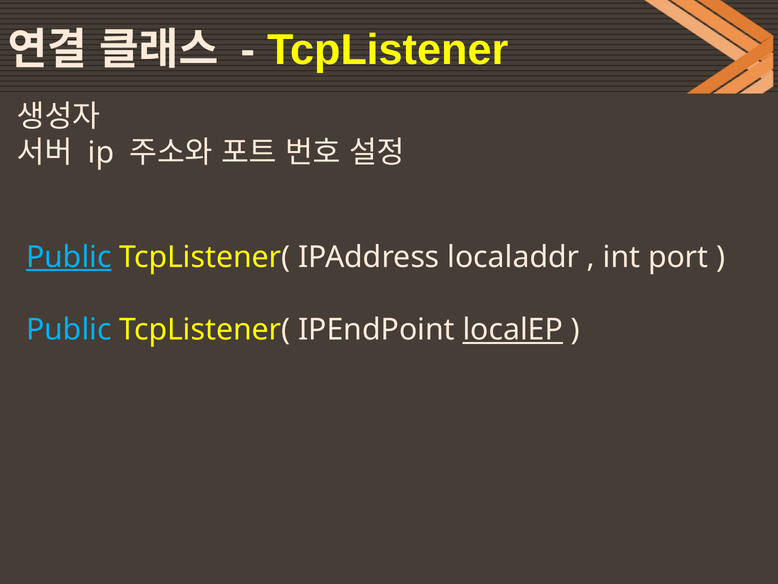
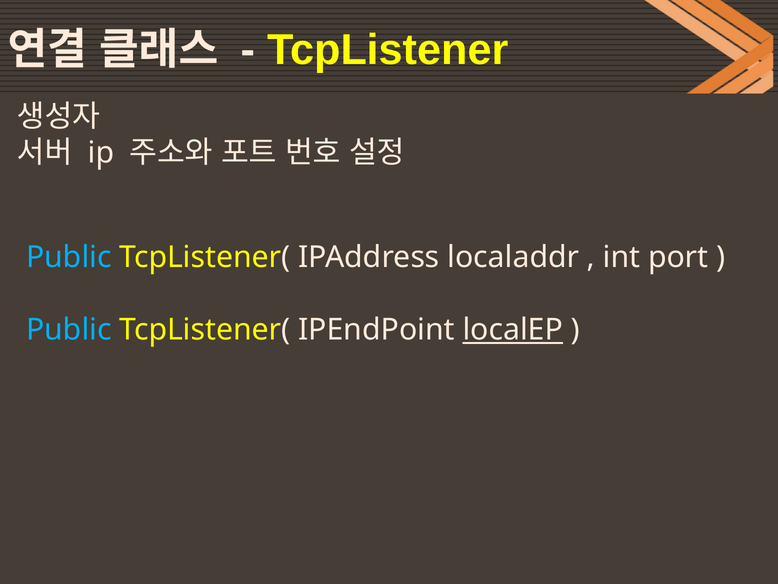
Public at (69, 257) underline: present -> none
